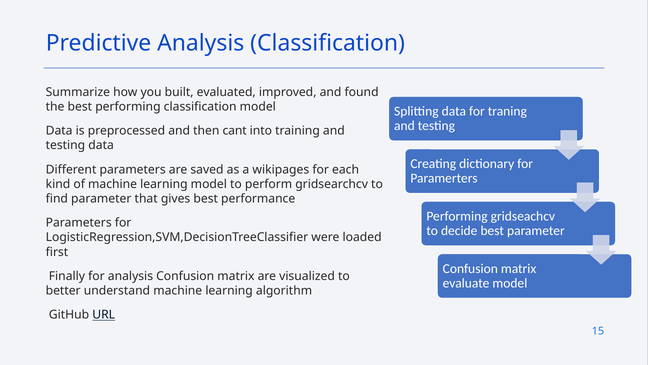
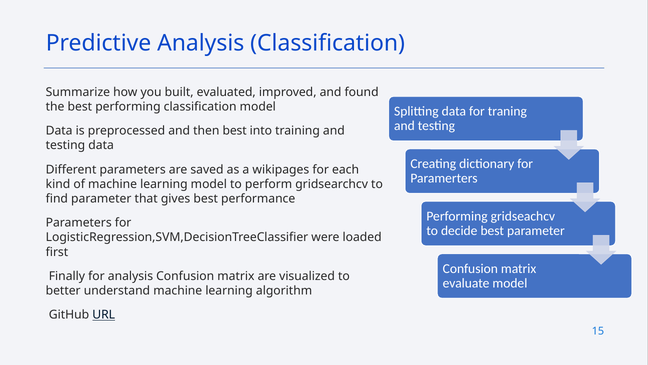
then cant: cant -> best
